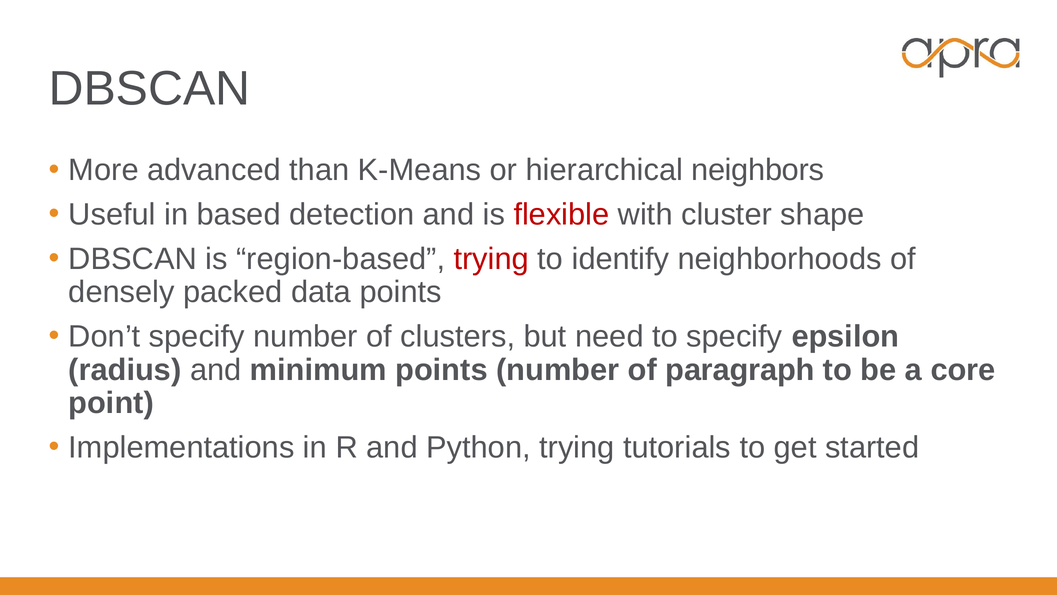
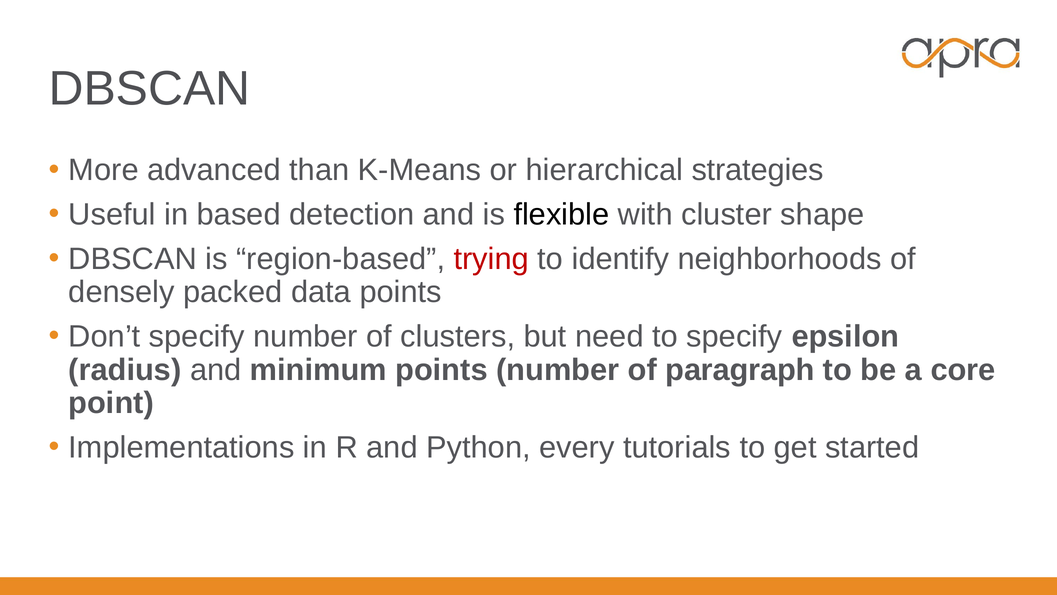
neighbors: neighbors -> strategies
flexible colour: red -> black
Python trying: trying -> every
